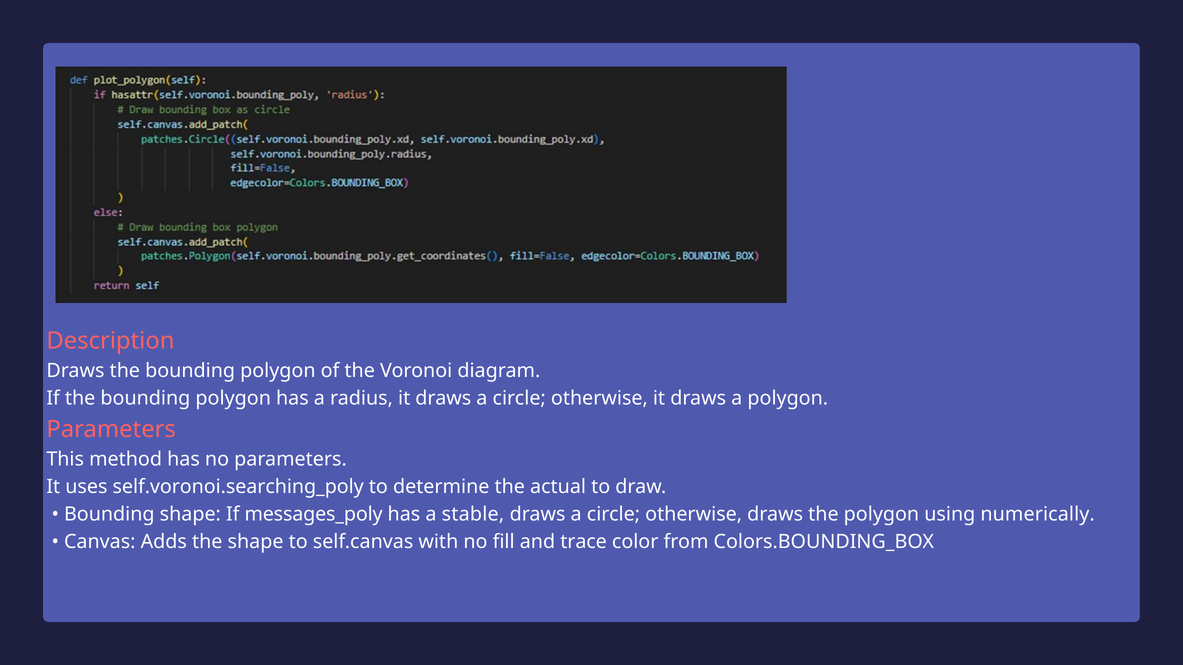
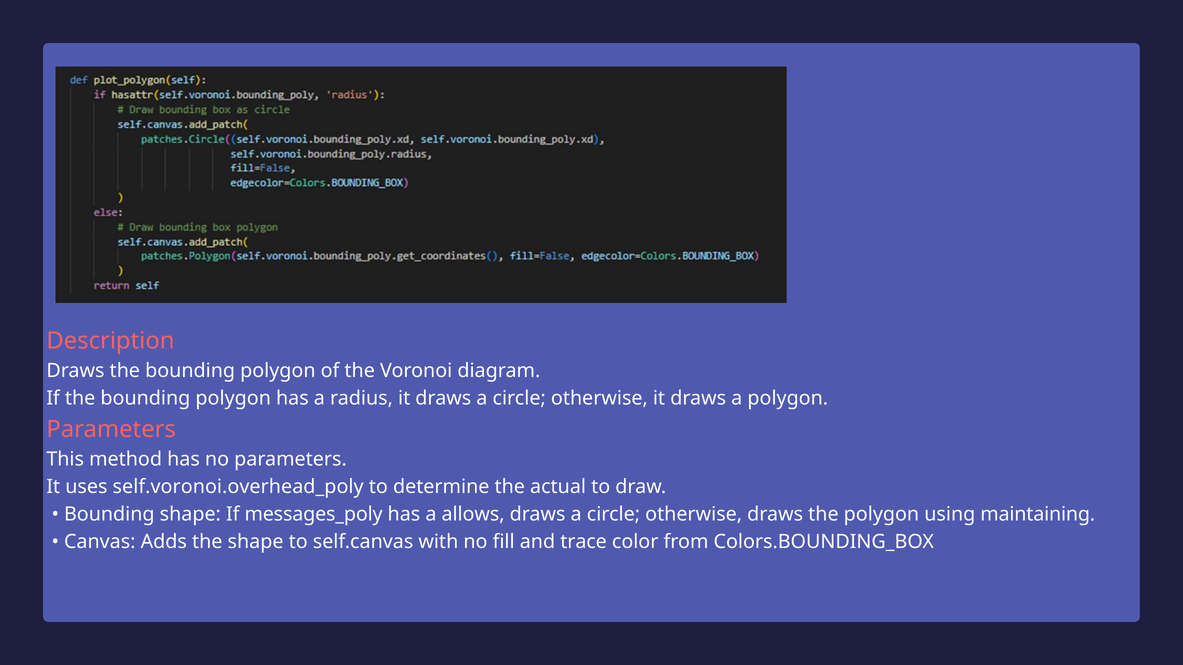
self.voronoi.searching_poly: self.voronoi.searching_poly -> self.voronoi.overhead_poly
stable: stable -> allows
numerically: numerically -> maintaining
